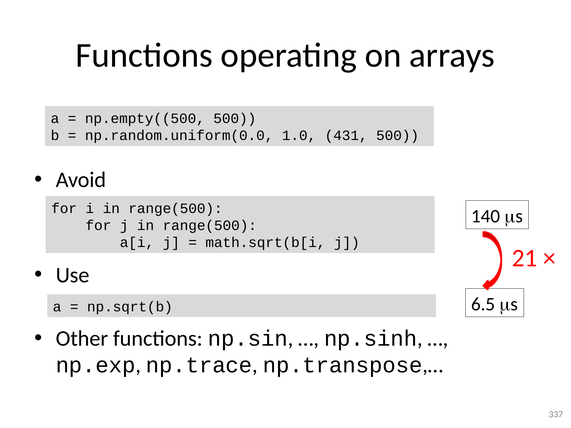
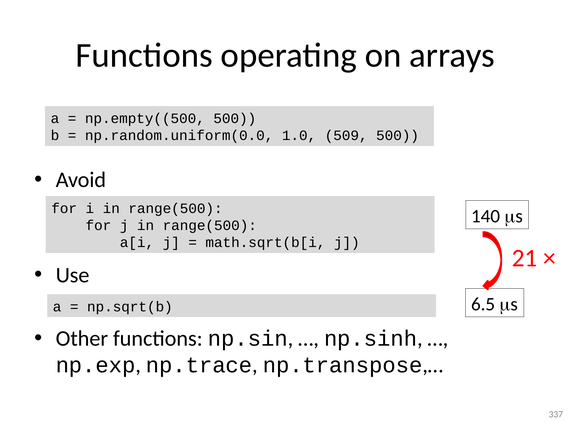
431: 431 -> 509
